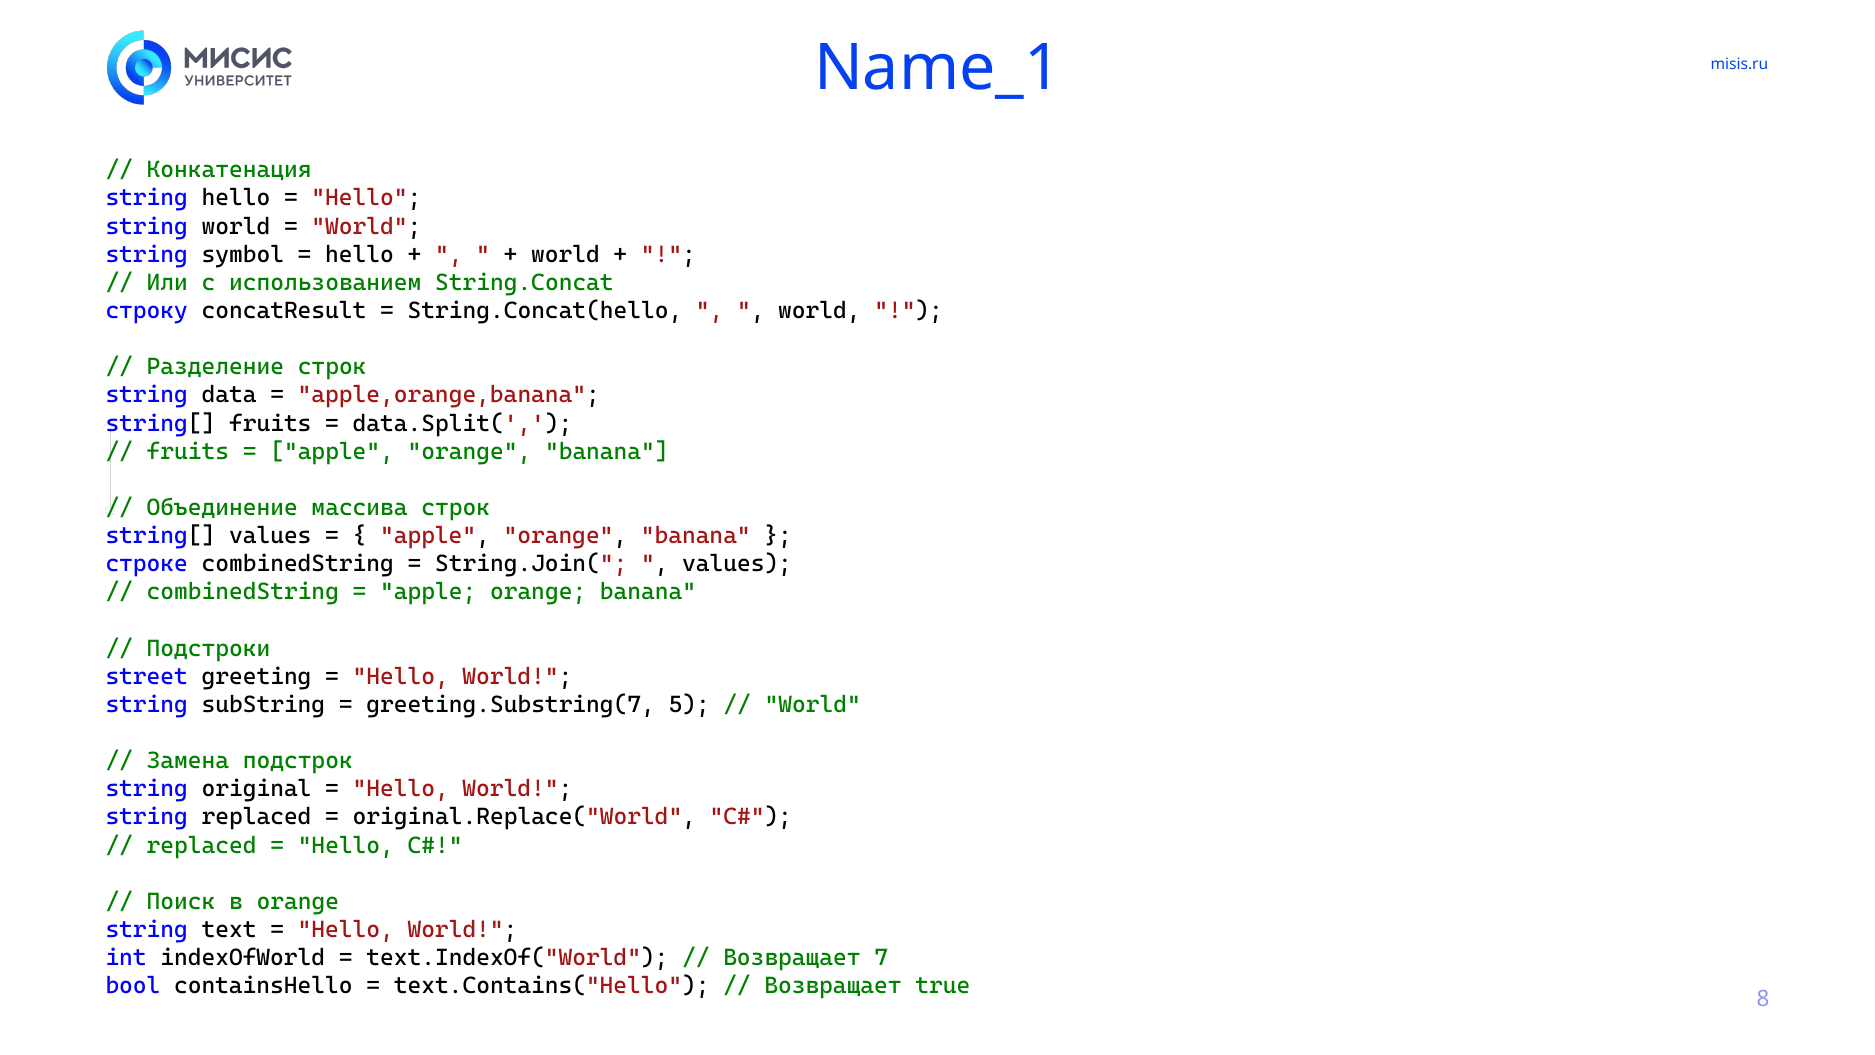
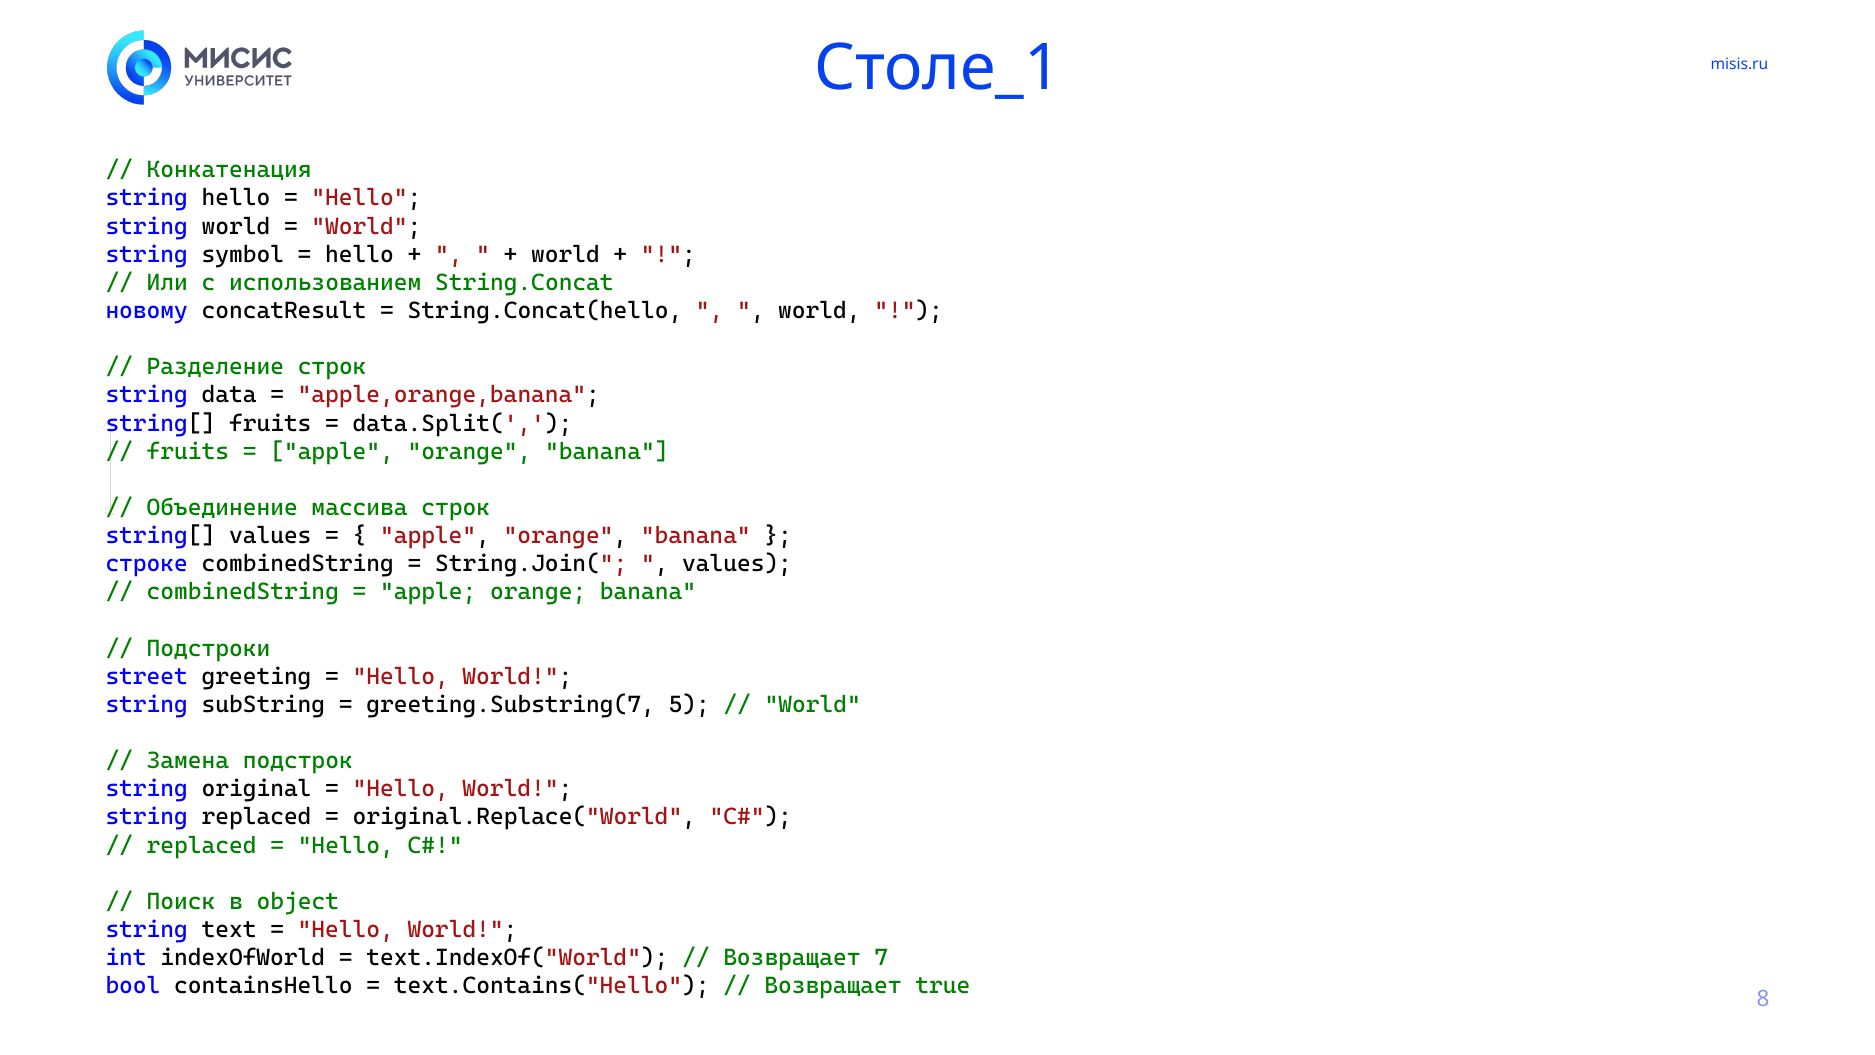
Name_1: Name_1 -> Столе_1
строку: строку -> новому
в orange: orange -> object
